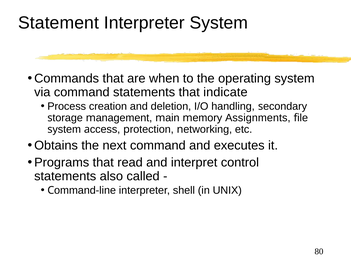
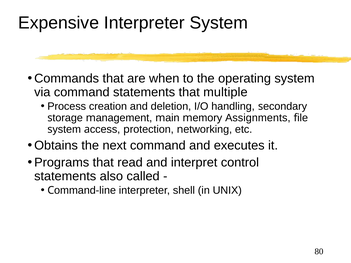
Statement: Statement -> Expensive
indicate: indicate -> multiple
